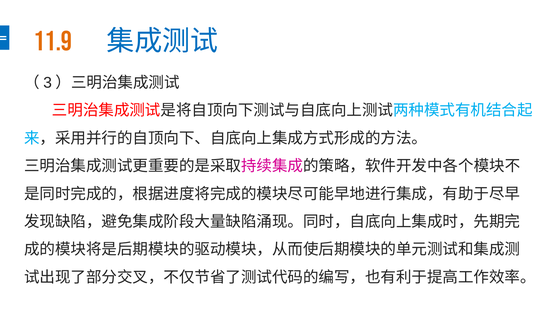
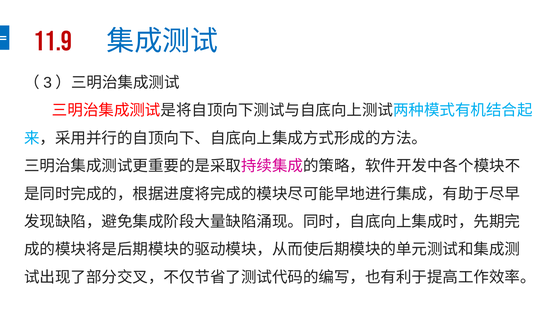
11.9 colour: orange -> red
